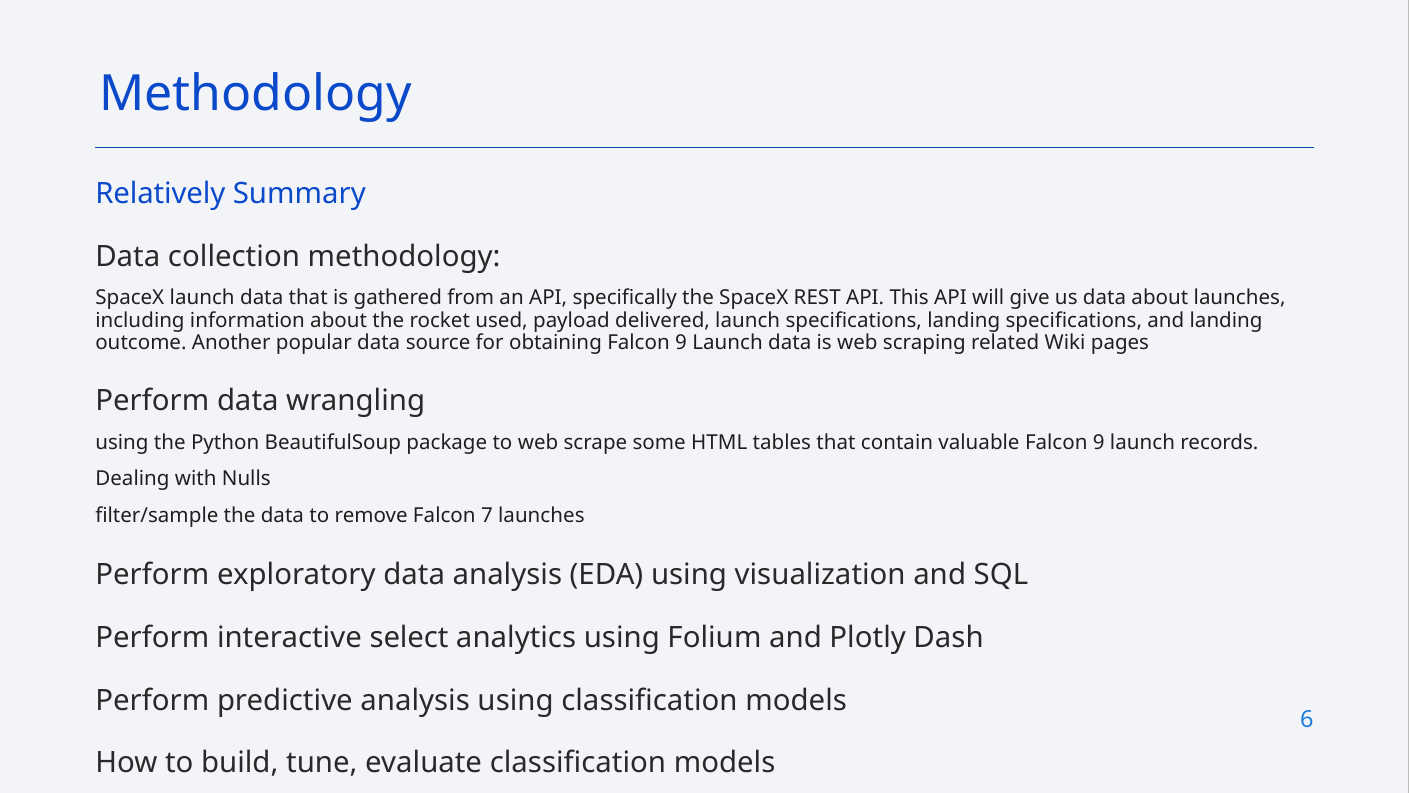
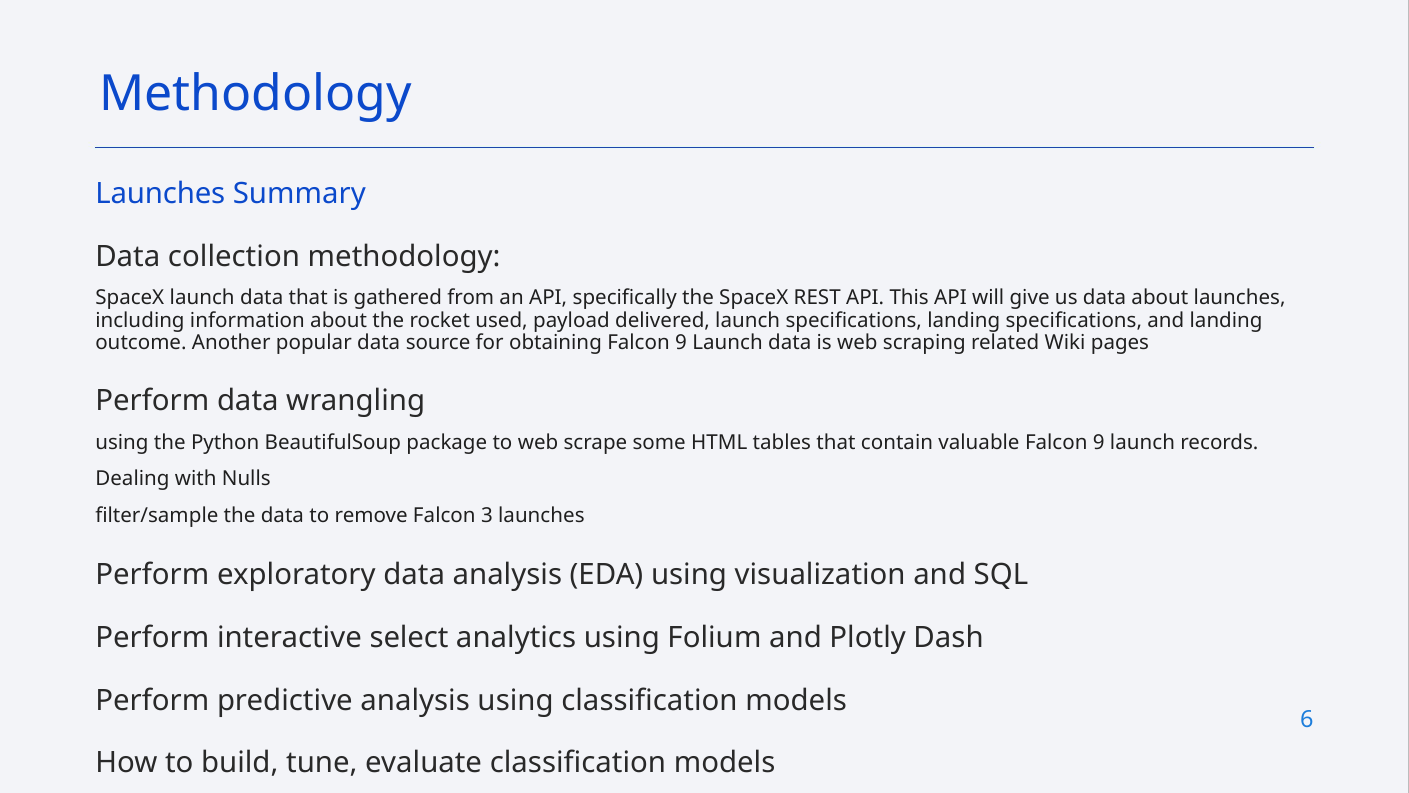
Relatively at (160, 194): Relatively -> Launches
7: 7 -> 3
